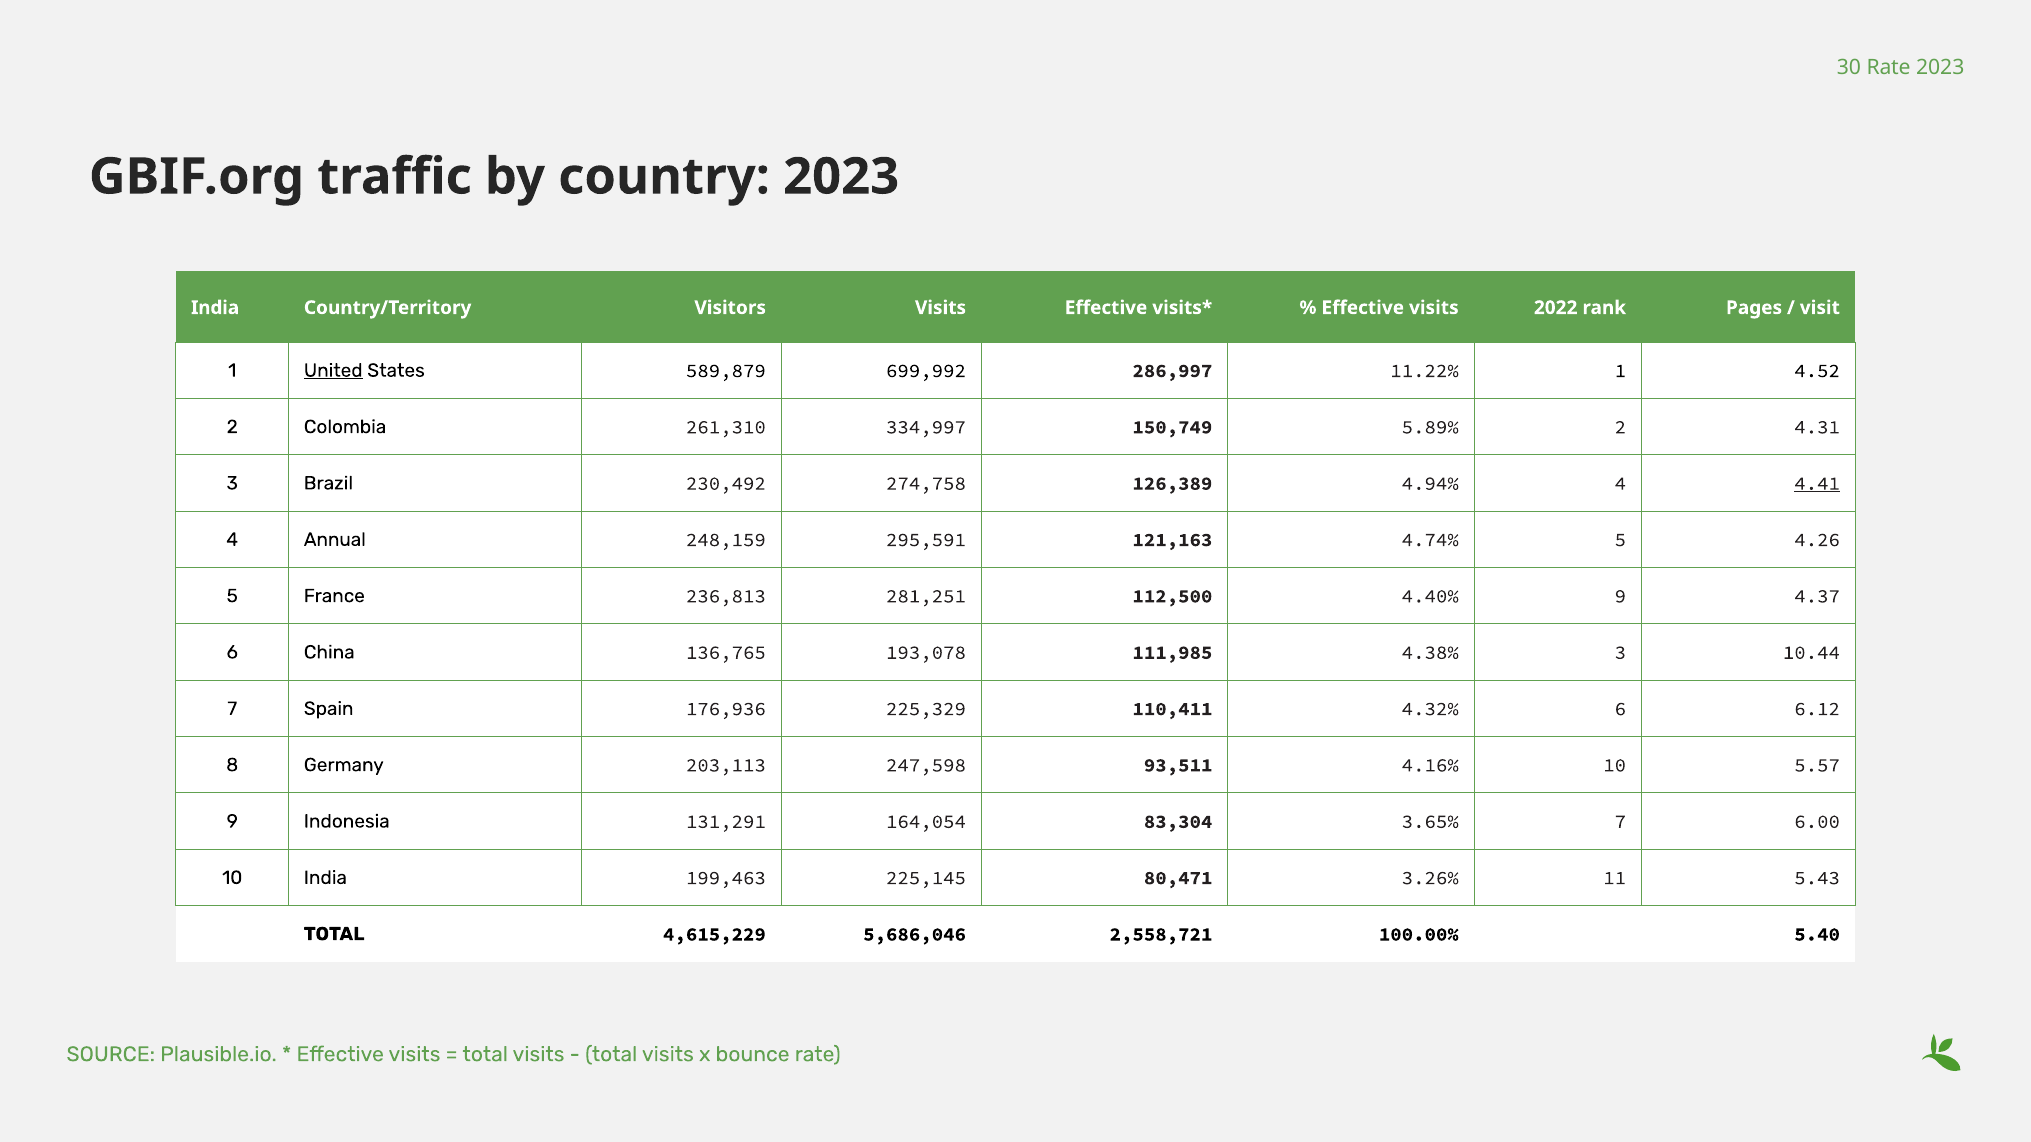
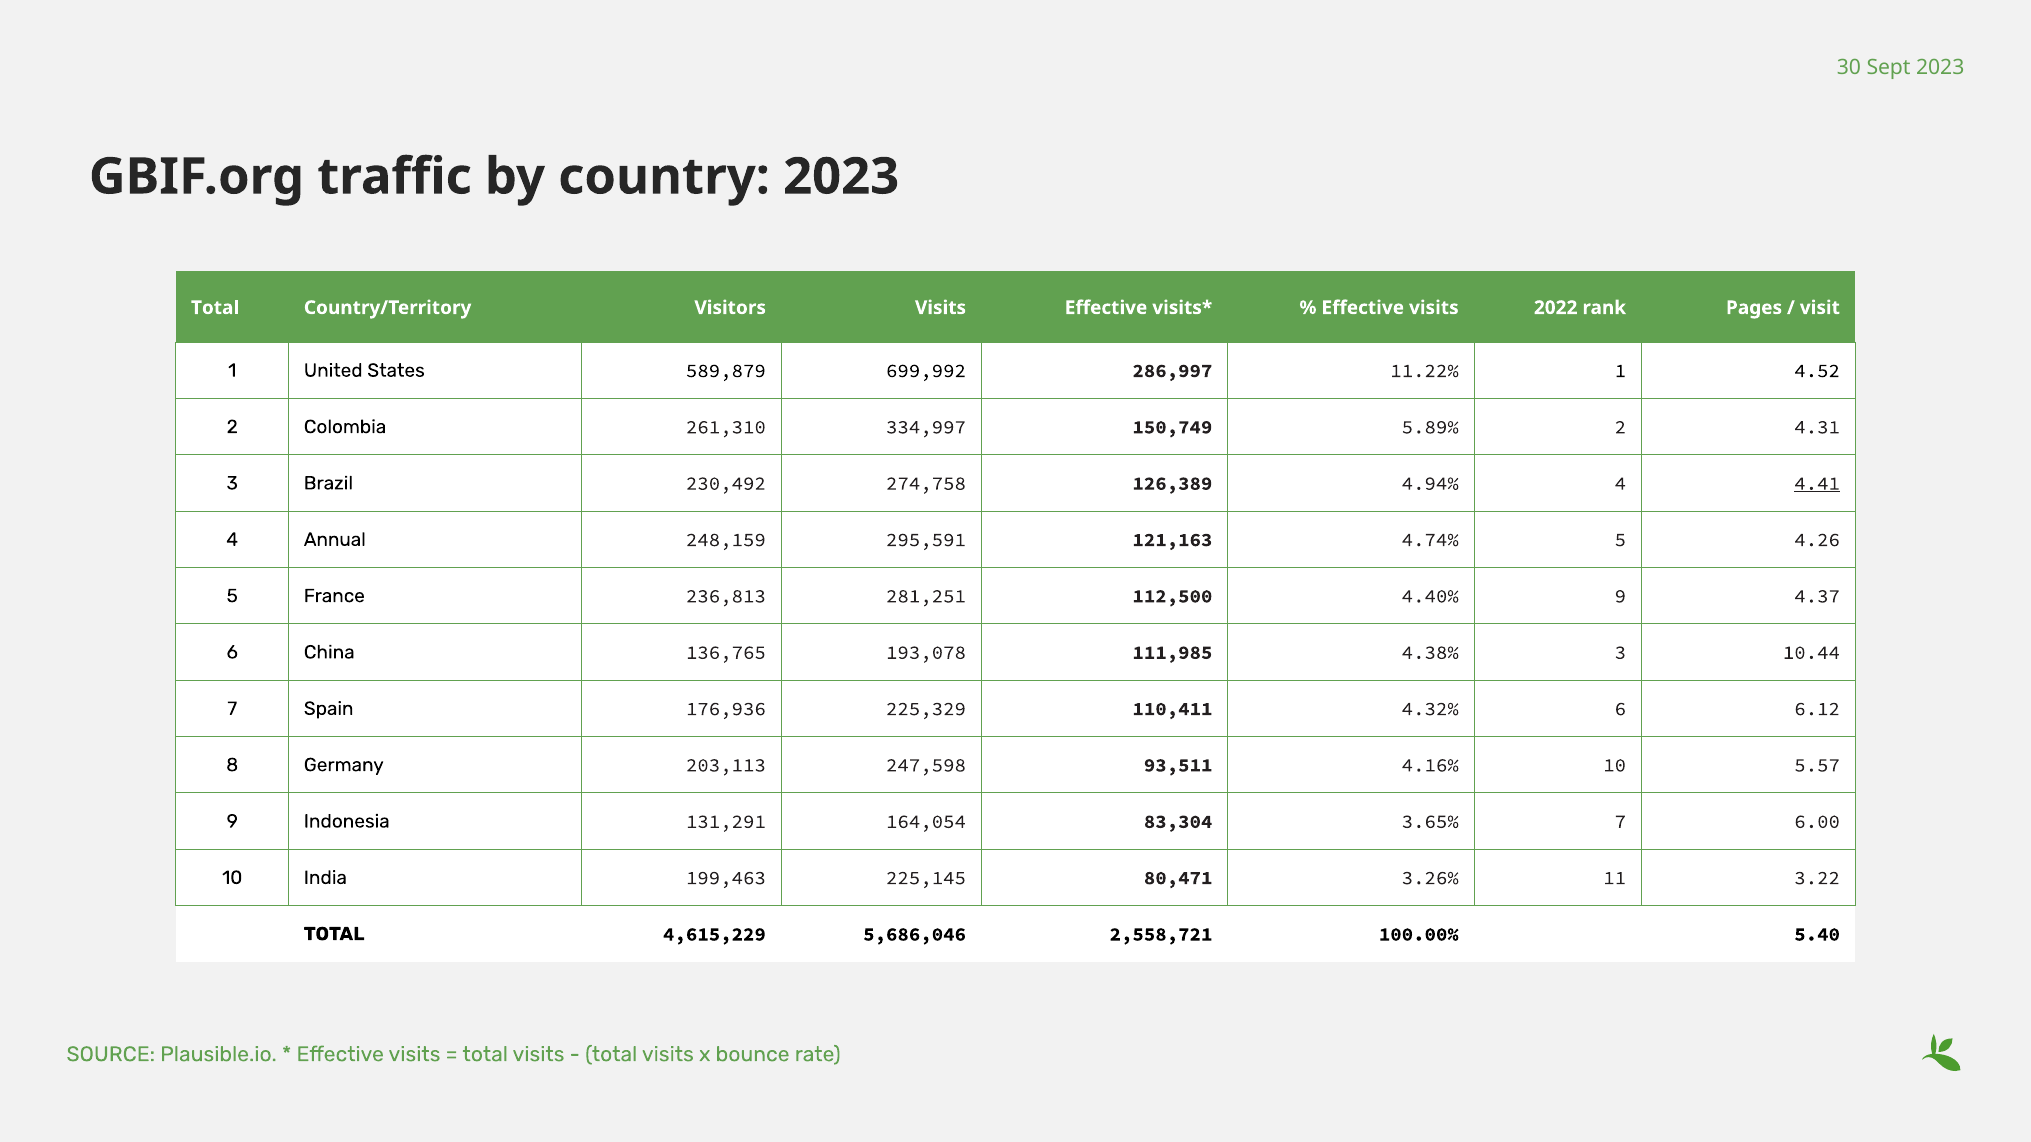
30 Rate: Rate -> Sept
India at (215, 308): India -> Total
United underline: present -> none
5.43: 5.43 -> 3.22
